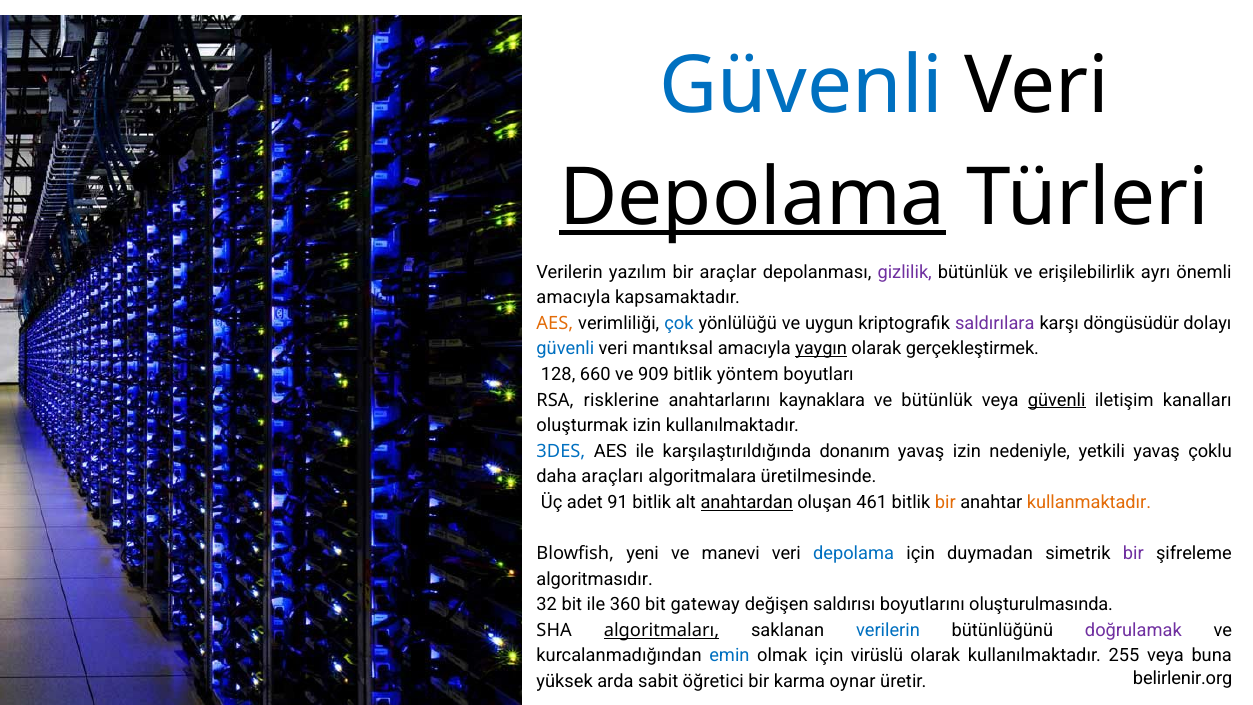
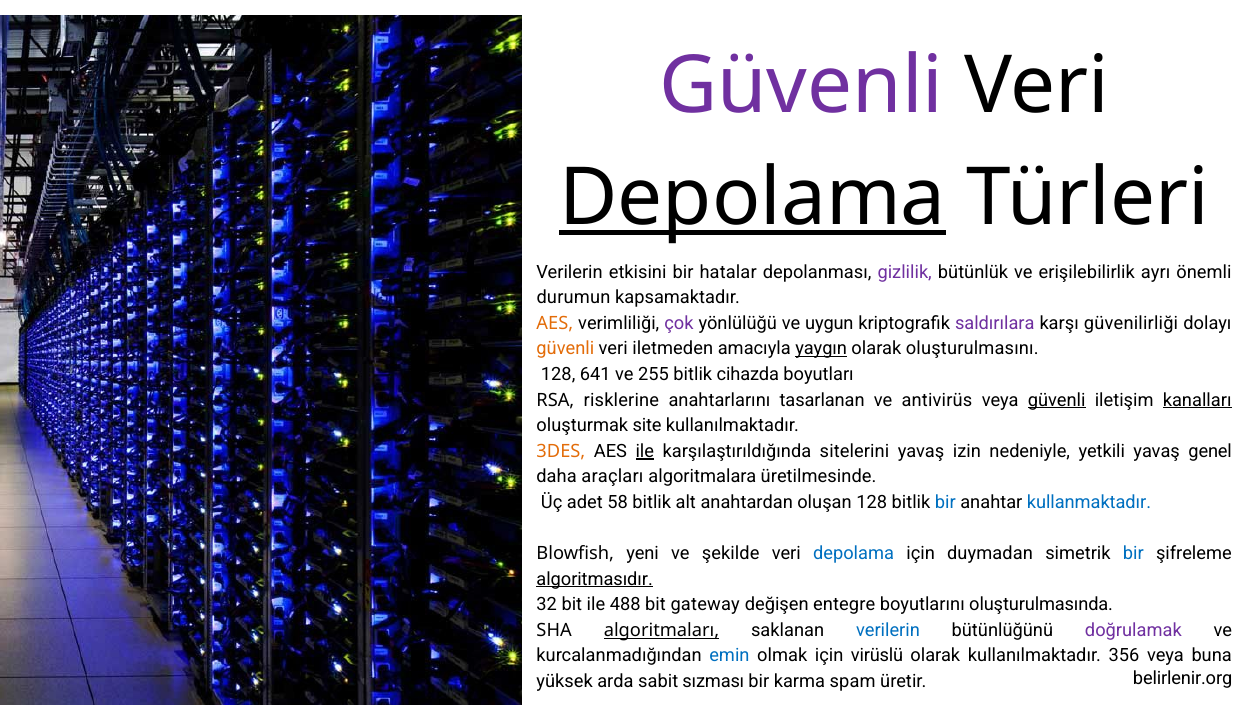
Güvenli at (801, 86) colour: blue -> purple
yazılım: yazılım -> etkisini
araçlar: araçlar -> hatalar
amacıyla at (573, 298): amacıyla -> durumun
çok colour: blue -> purple
döngüsüdür: döngüsüdür -> güvenilirliği
güvenli at (565, 349) colour: blue -> orange
mantıksal: mantıksal -> iletmeden
gerçekleştirmek: gerçekleştirmek -> oluşturulmasını
660: 660 -> 641
909: 909 -> 255
yöntem: yöntem -> cihazda
kaynaklara: kaynaklara -> tasarlanan
ve bütünlük: bütünlük -> antivirüs
kanalları underline: none -> present
oluşturmak izin: izin -> site
3DES colour: blue -> orange
ile at (645, 451) underline: none -> present
donanım: donanım -> sitelerini
çoklu: çoklu -> genel
91: 91 -> 58
anahtardan underline: present -> none
oluşan 461: 461 -> 128
bir at (945, 502) colour: orange -> blue
kullanmaktadır colour: orange -> blue
manevi: manevi -> şekilde
bir at (1133, 553) colour: purple -> blue
algoritmasıdır underline: none -> present
360: 360 -> 488
saldırısı: saldırısı -> entegre
255: 255 -> 356
öğretici: öğretici -> sızması
oynar: oynar -> spam
